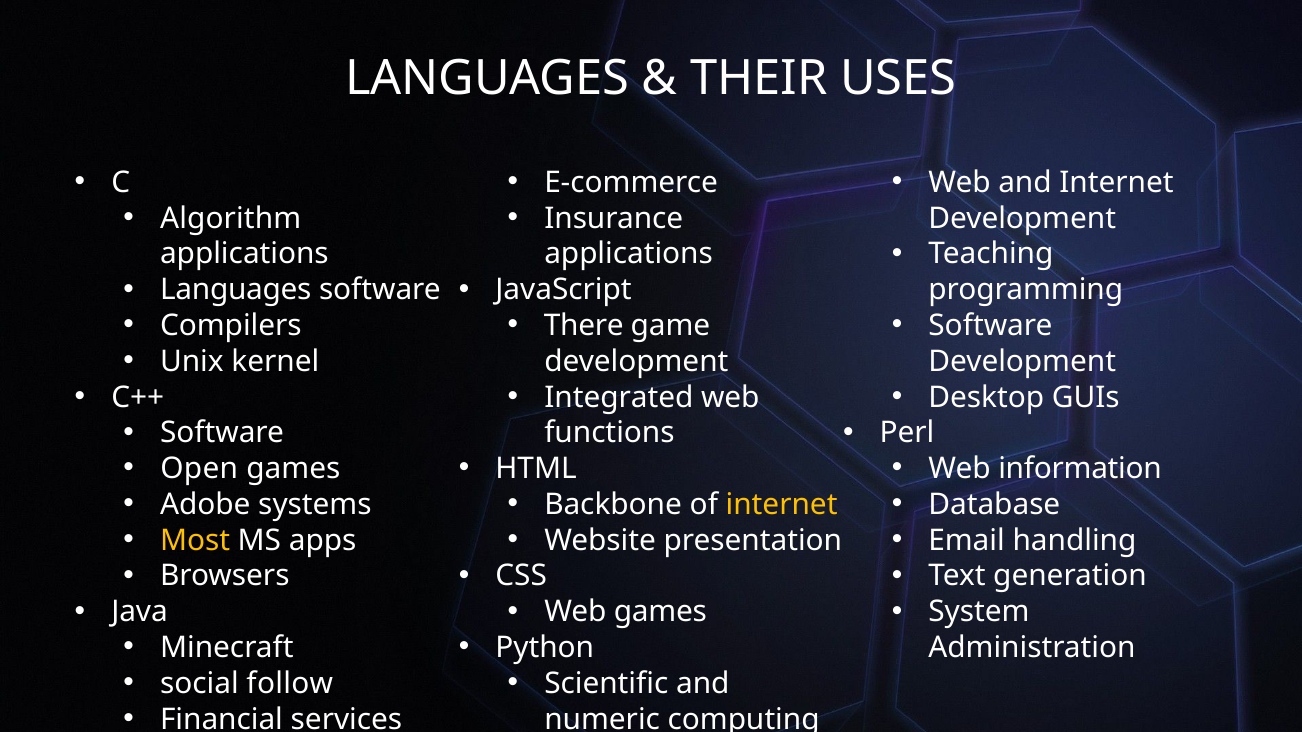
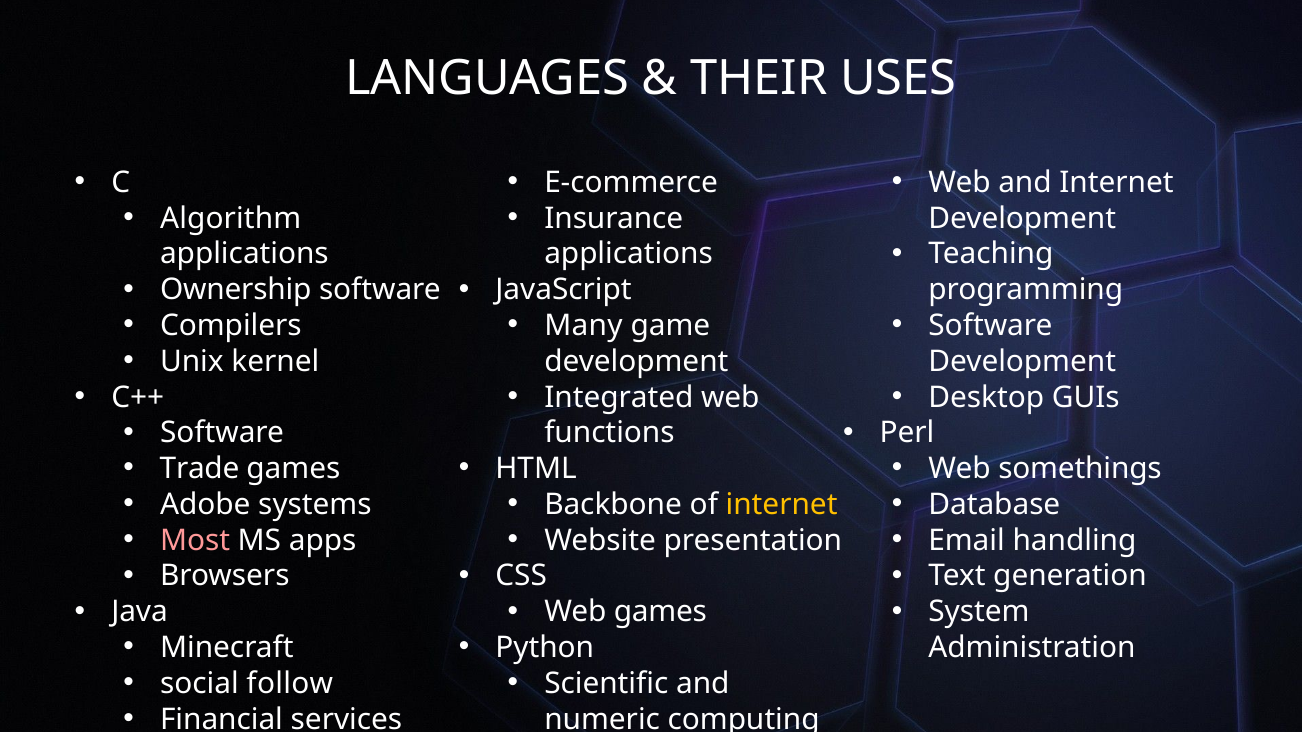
Languages at (236, 290): Languages -> Ownership
There: There -> Many
Open: Open -> Trade
information: information -> somethings
Most colour: yellow -> pink
